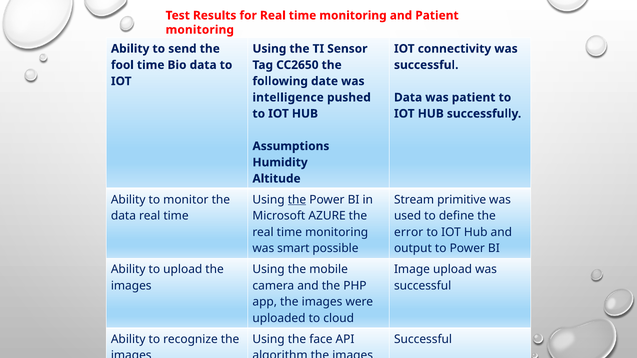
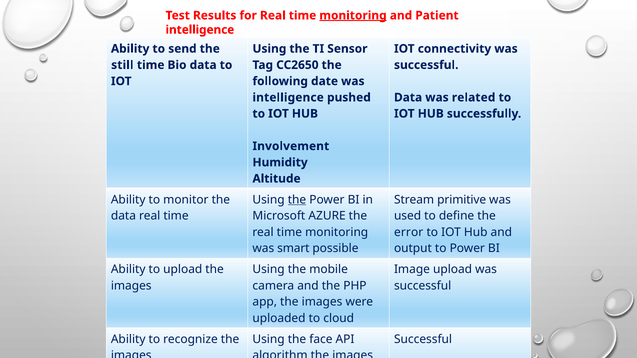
monitoring at (353, 15) underline: none -> present
monitoring at (200, 30): monitoring -> intelligence
fool: fool -> still
was patient: patient -> related
Assumptions: Assumptions -> Involvement
